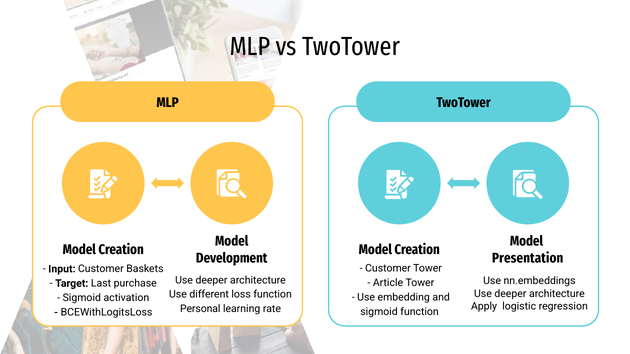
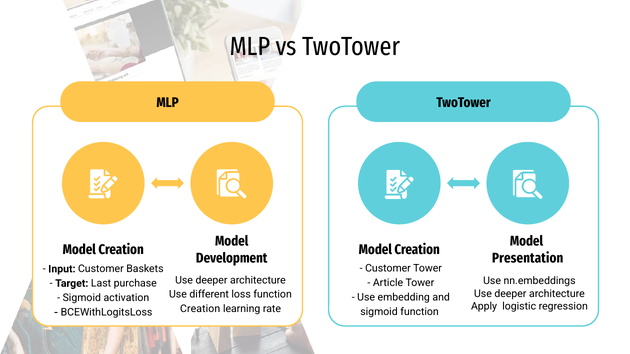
Personal at (200, 309): Personal -> Creation
